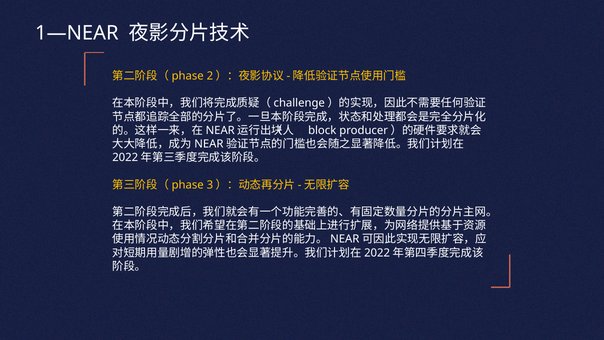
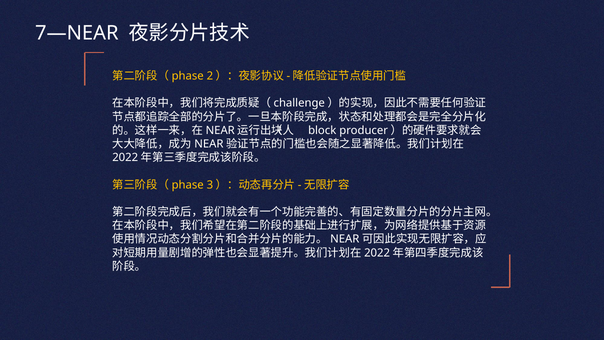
1—NEAR: 1—NEAR -> 7—NEAR
